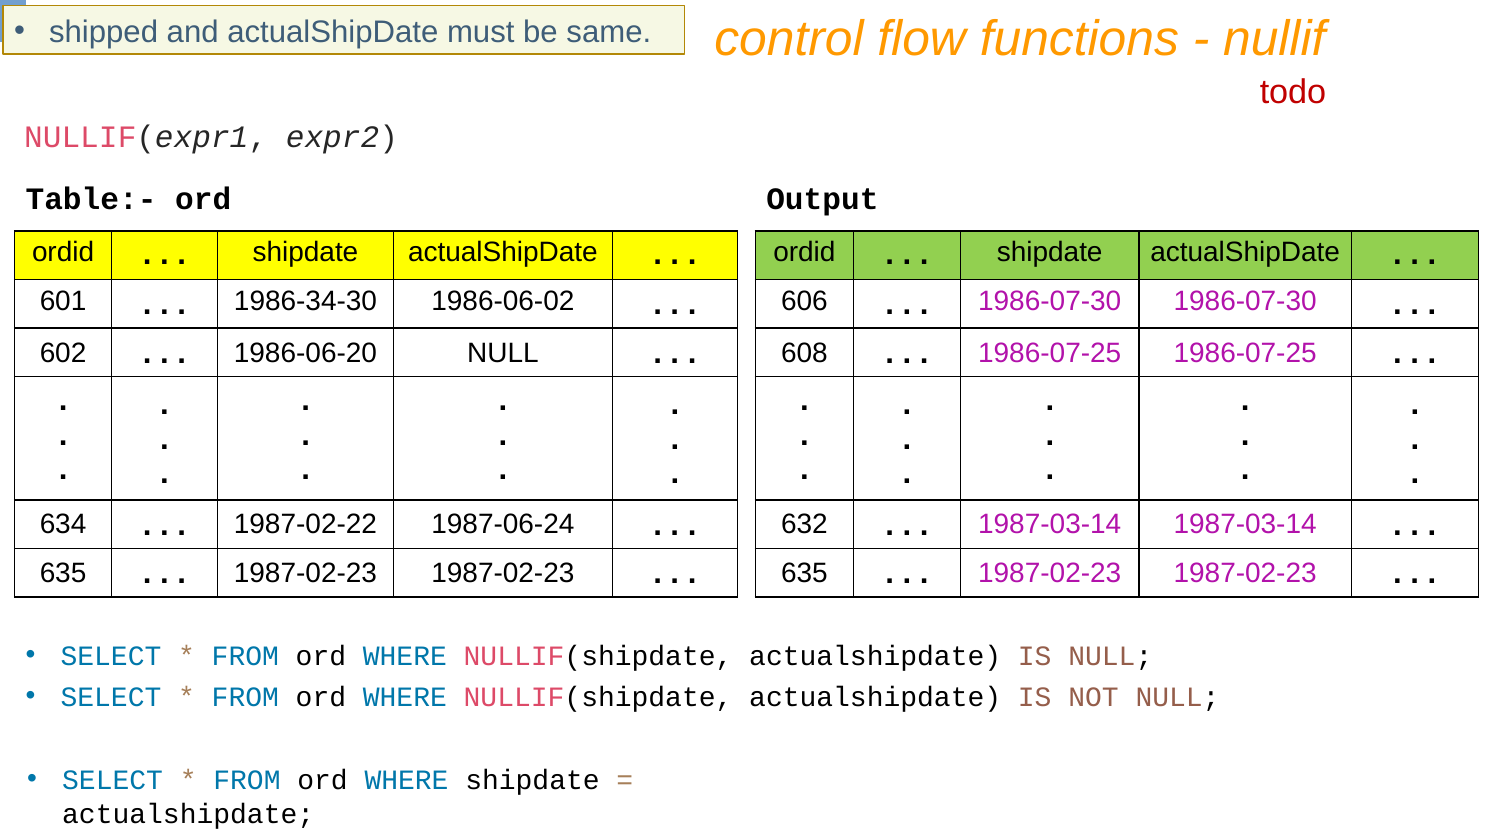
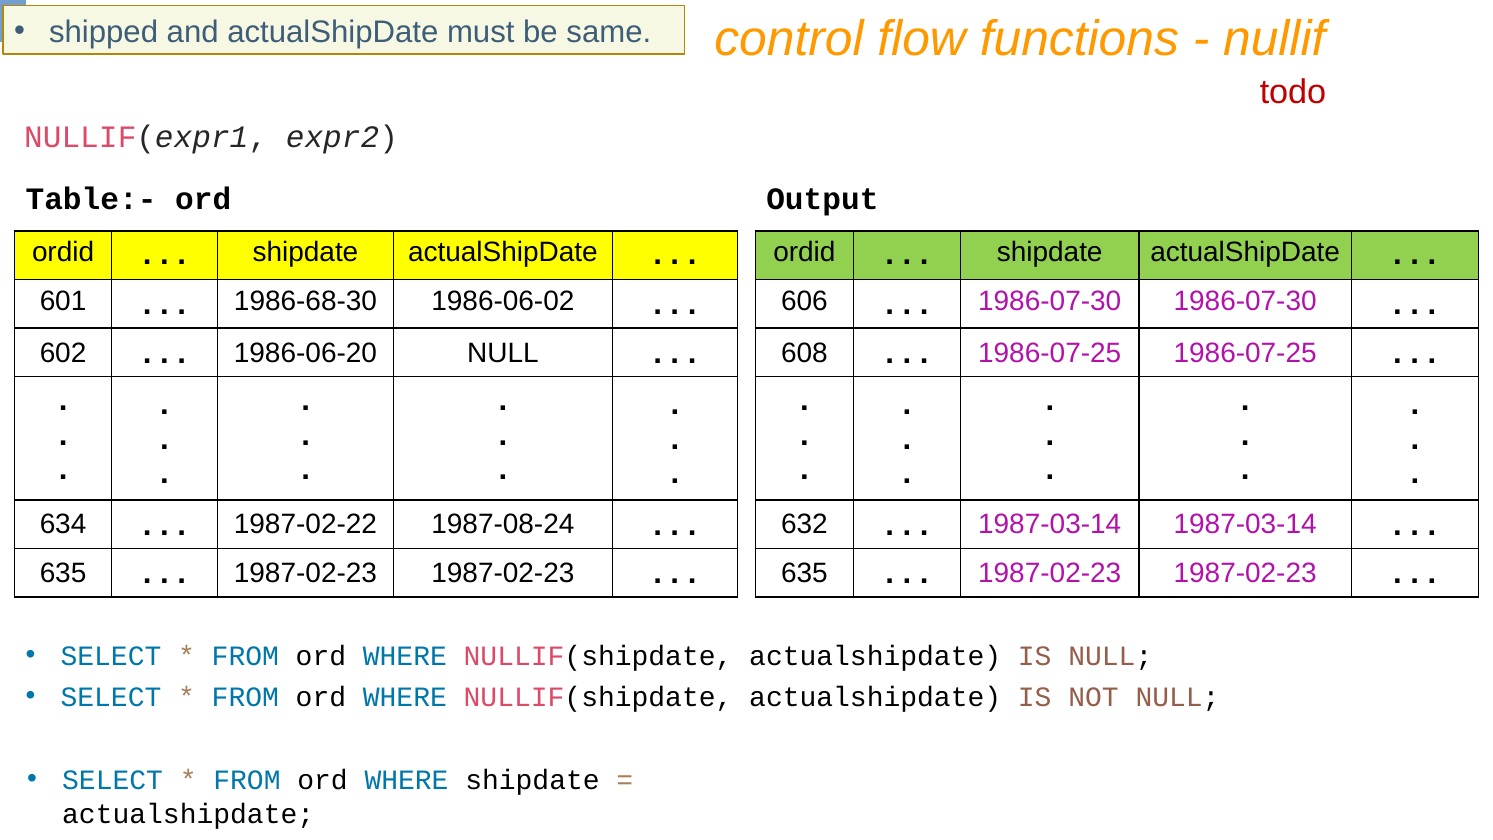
1986-34-30: 1986-34-30 -> 1986-68-30
1987-06-24: 1987-06-24 -> 1987-08-24
